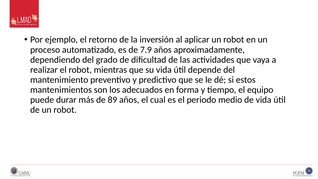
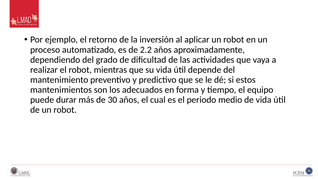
7.9: 7.9 -> 2.2
89: 89 -> 30
